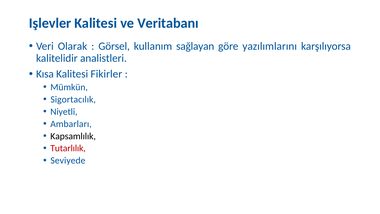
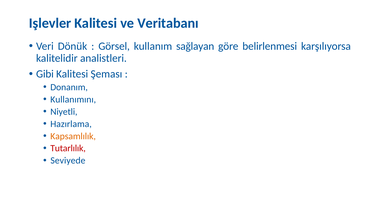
Olarak: Olarak -> Dönük
yazılımlarını: yazılımlarını -> belirlenmesi
Kısa: Kısa -> Gibi
Fikirler: Fikirler -> Şeması
Mümkün: Mümkün -> Donanım
Sigortacılık: Sigortacılık -> Kullanımını
Ambarları: Ambarları -> Hazırlama
Kapsamlılık colour: black -> orange
